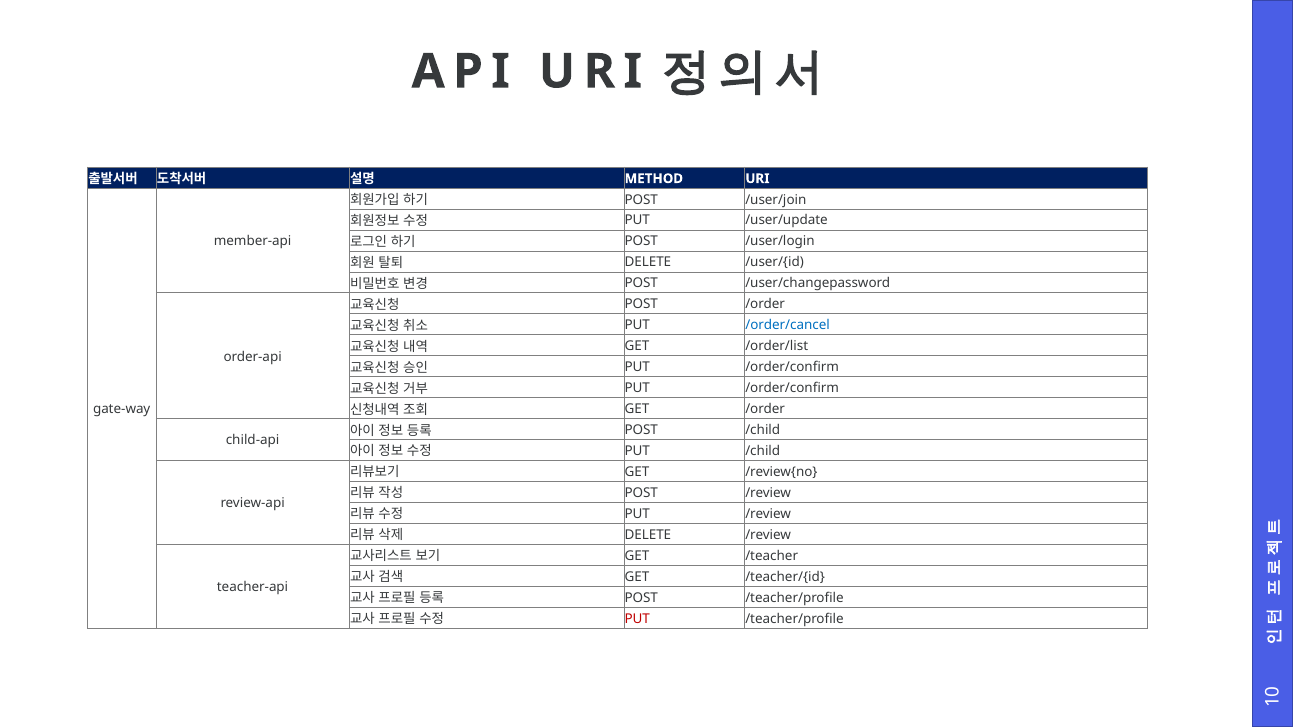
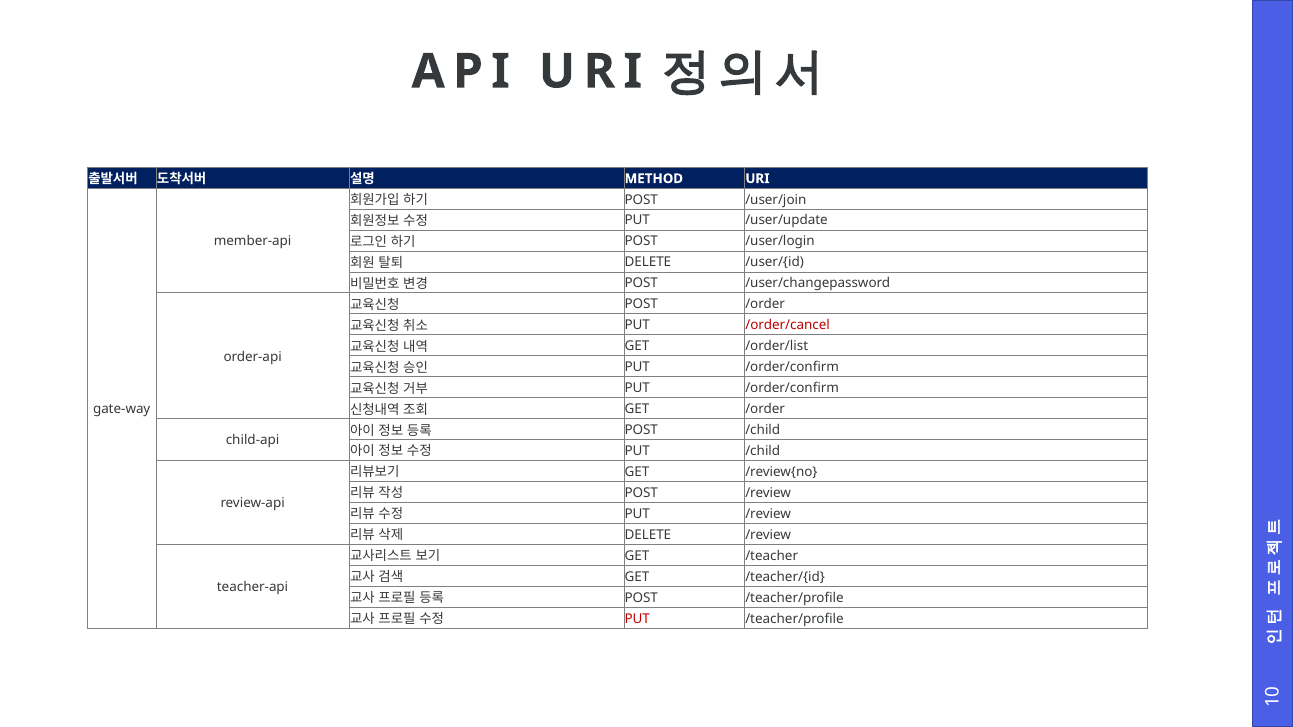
/order/cancel colour: blue -> red
